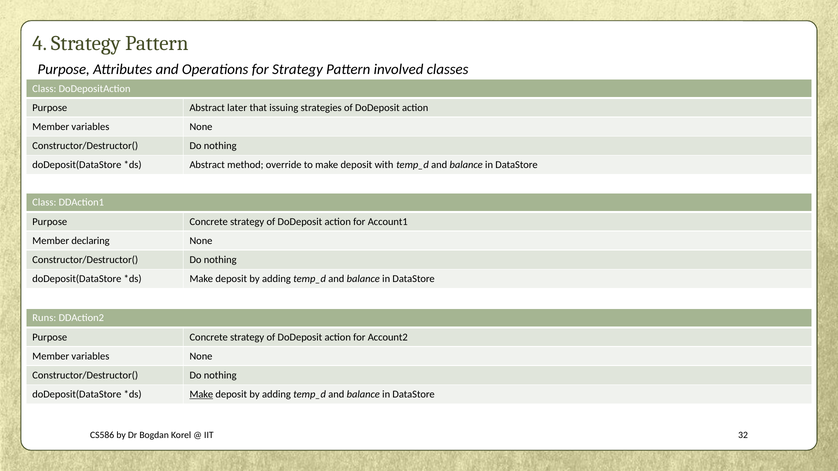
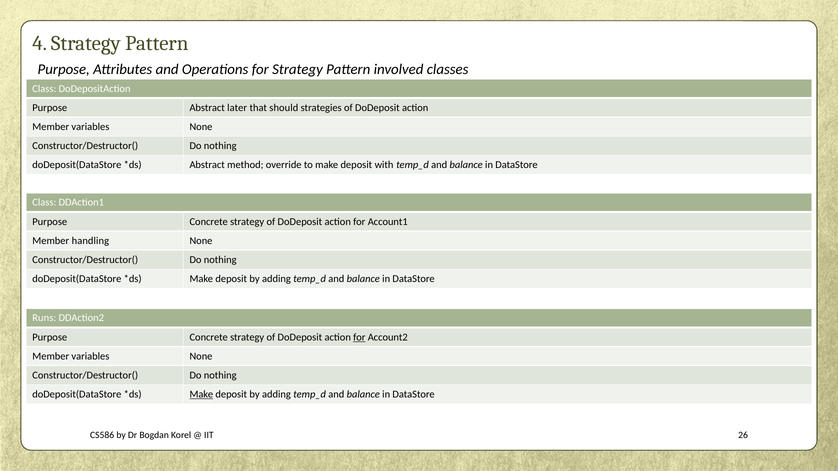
issuing: issuing -> should
declaring: declaring -> handling
for at (359, 337) underline: none -> present
32: 32 -> 26
